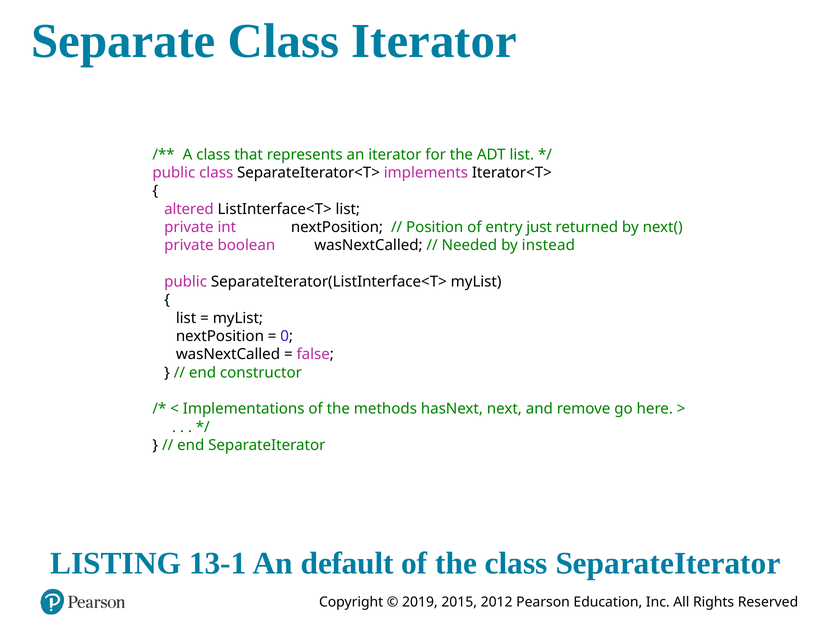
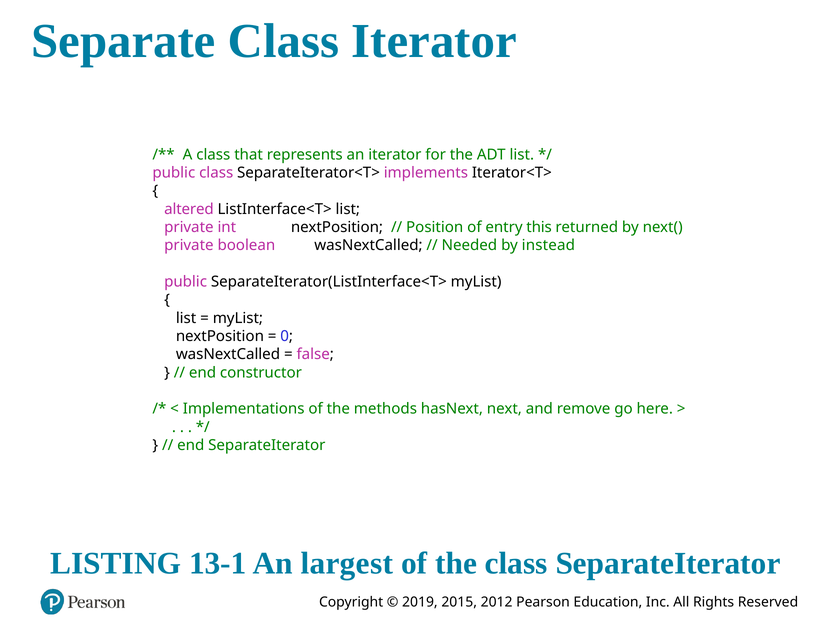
just: just -> this
default: default -> largest
